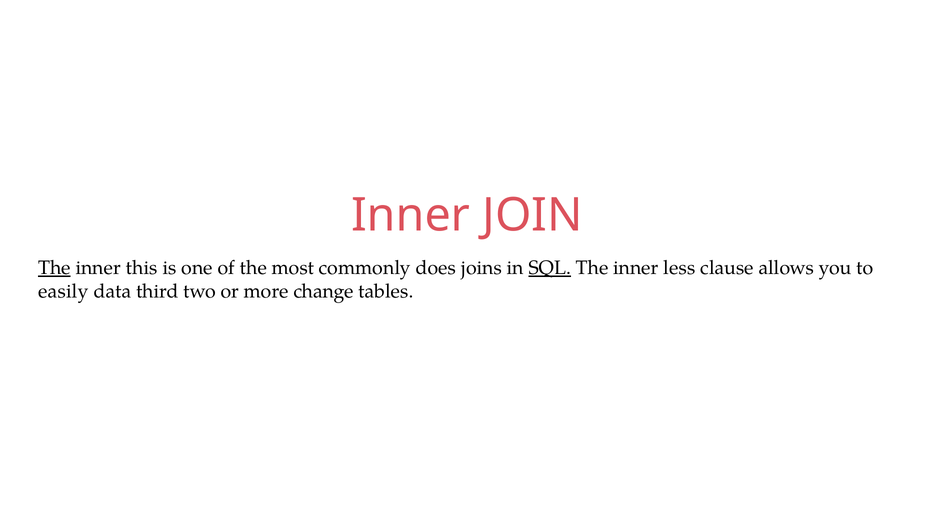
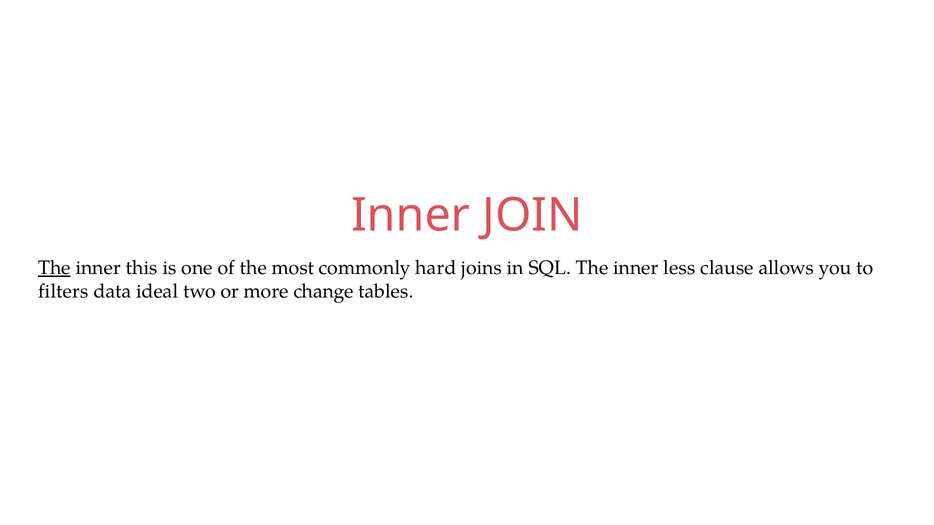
does: does -> hard
SQL underline: present -> none
easily: easily -> filters
third: third -> ideal
